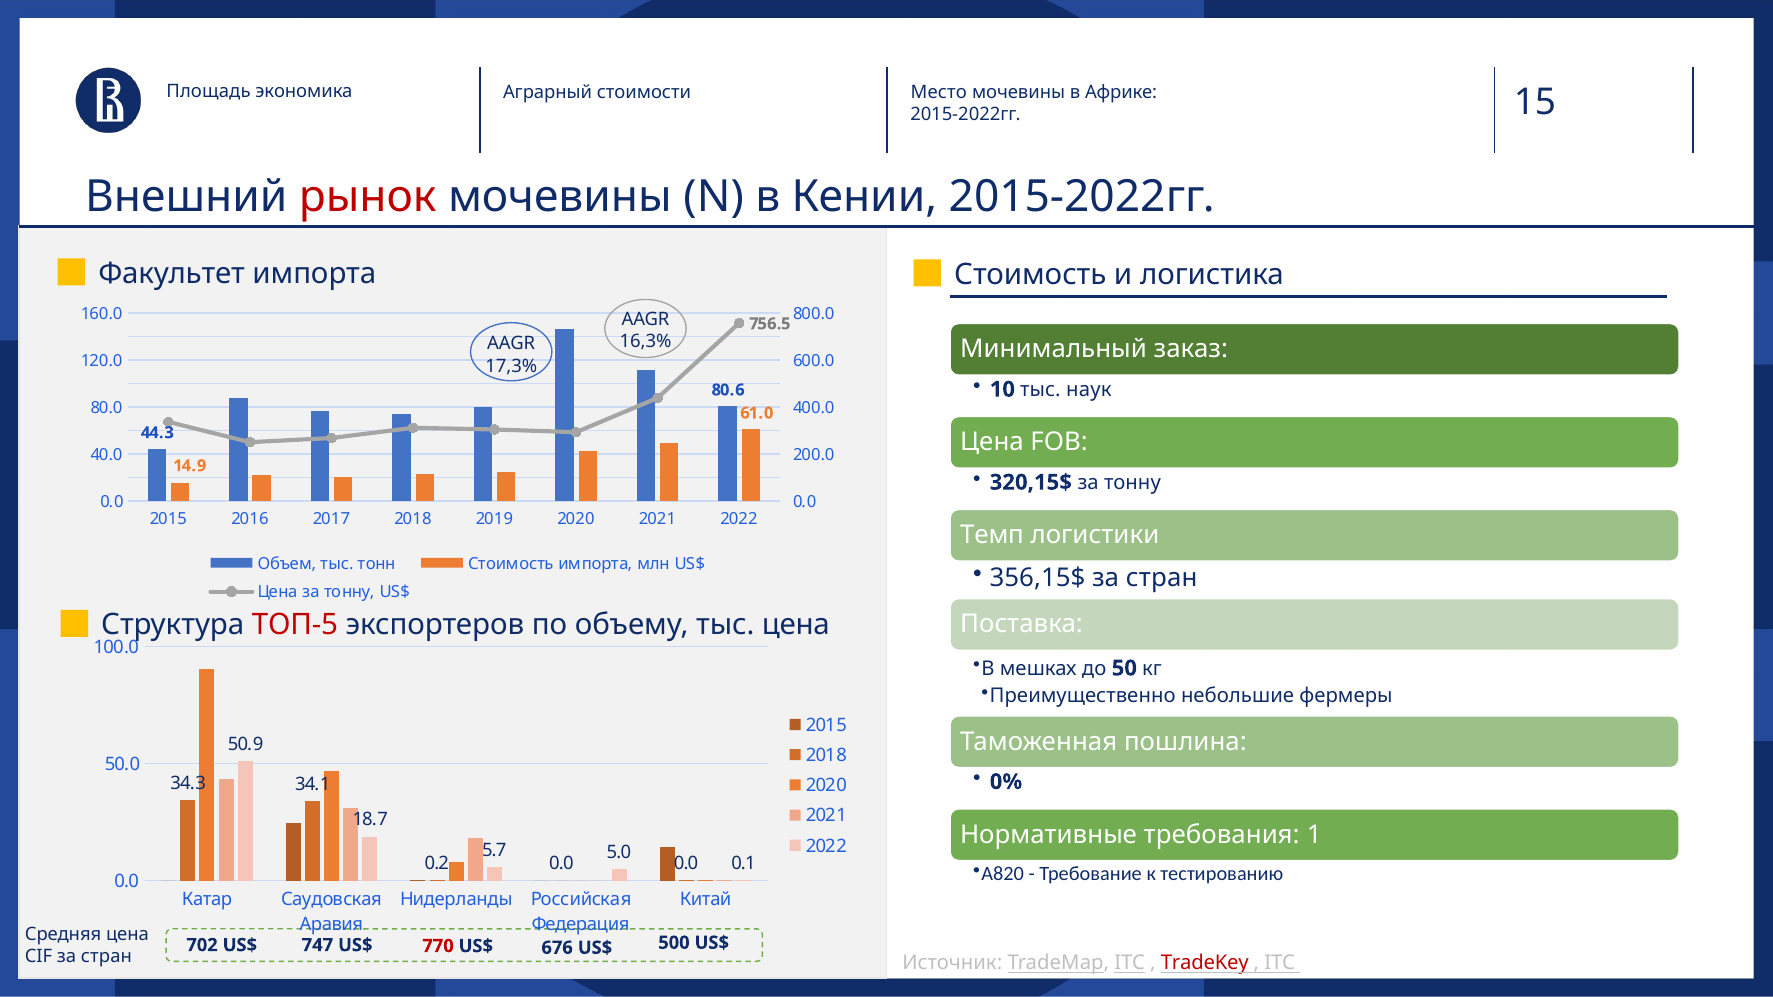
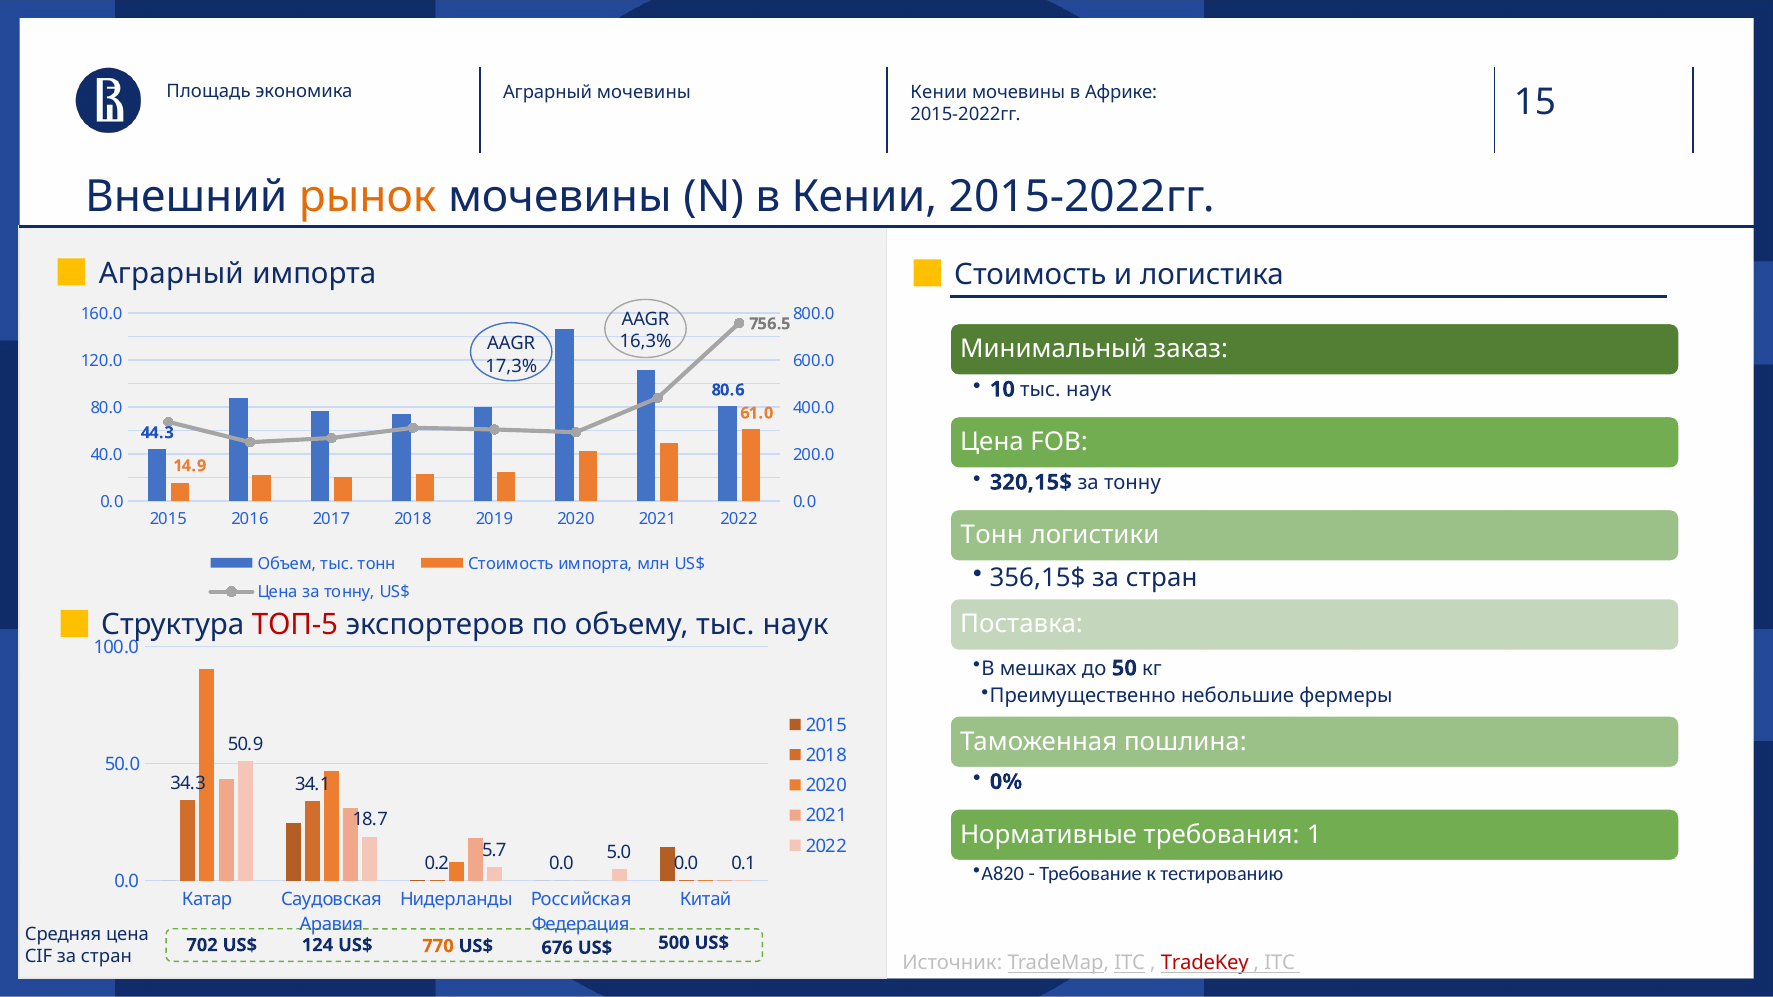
Аграрный стоимости: стоимости -> мочевины
Место at (939, 92): Место -> Кении
рынок colour: red -> orange
Факультет at (172, 274): Факультет -> Аграрный
Темп at (992, 535): Темп -> Тонн
объему тыс цена: цена -> наук
747: 747 -> 124
770 colour: red -> orange
